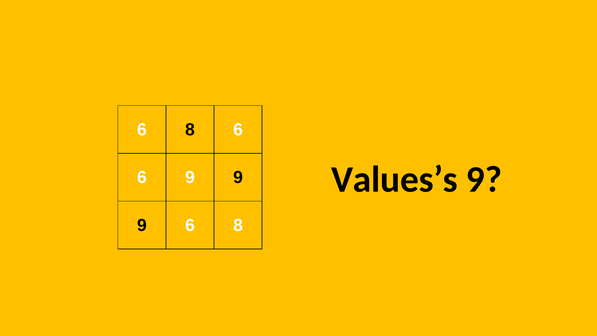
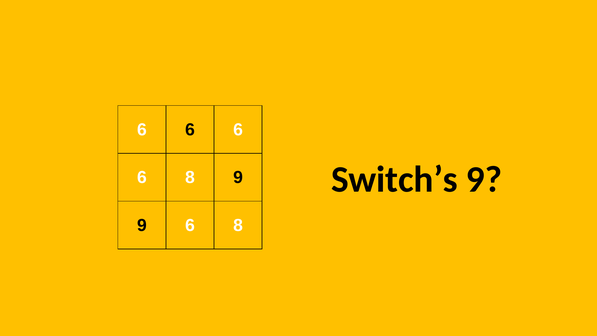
8 at (190, 130): 8 -> 6
Values’s: Values’s -> Switch’s
9 at (190, 177): 9 -> 8
